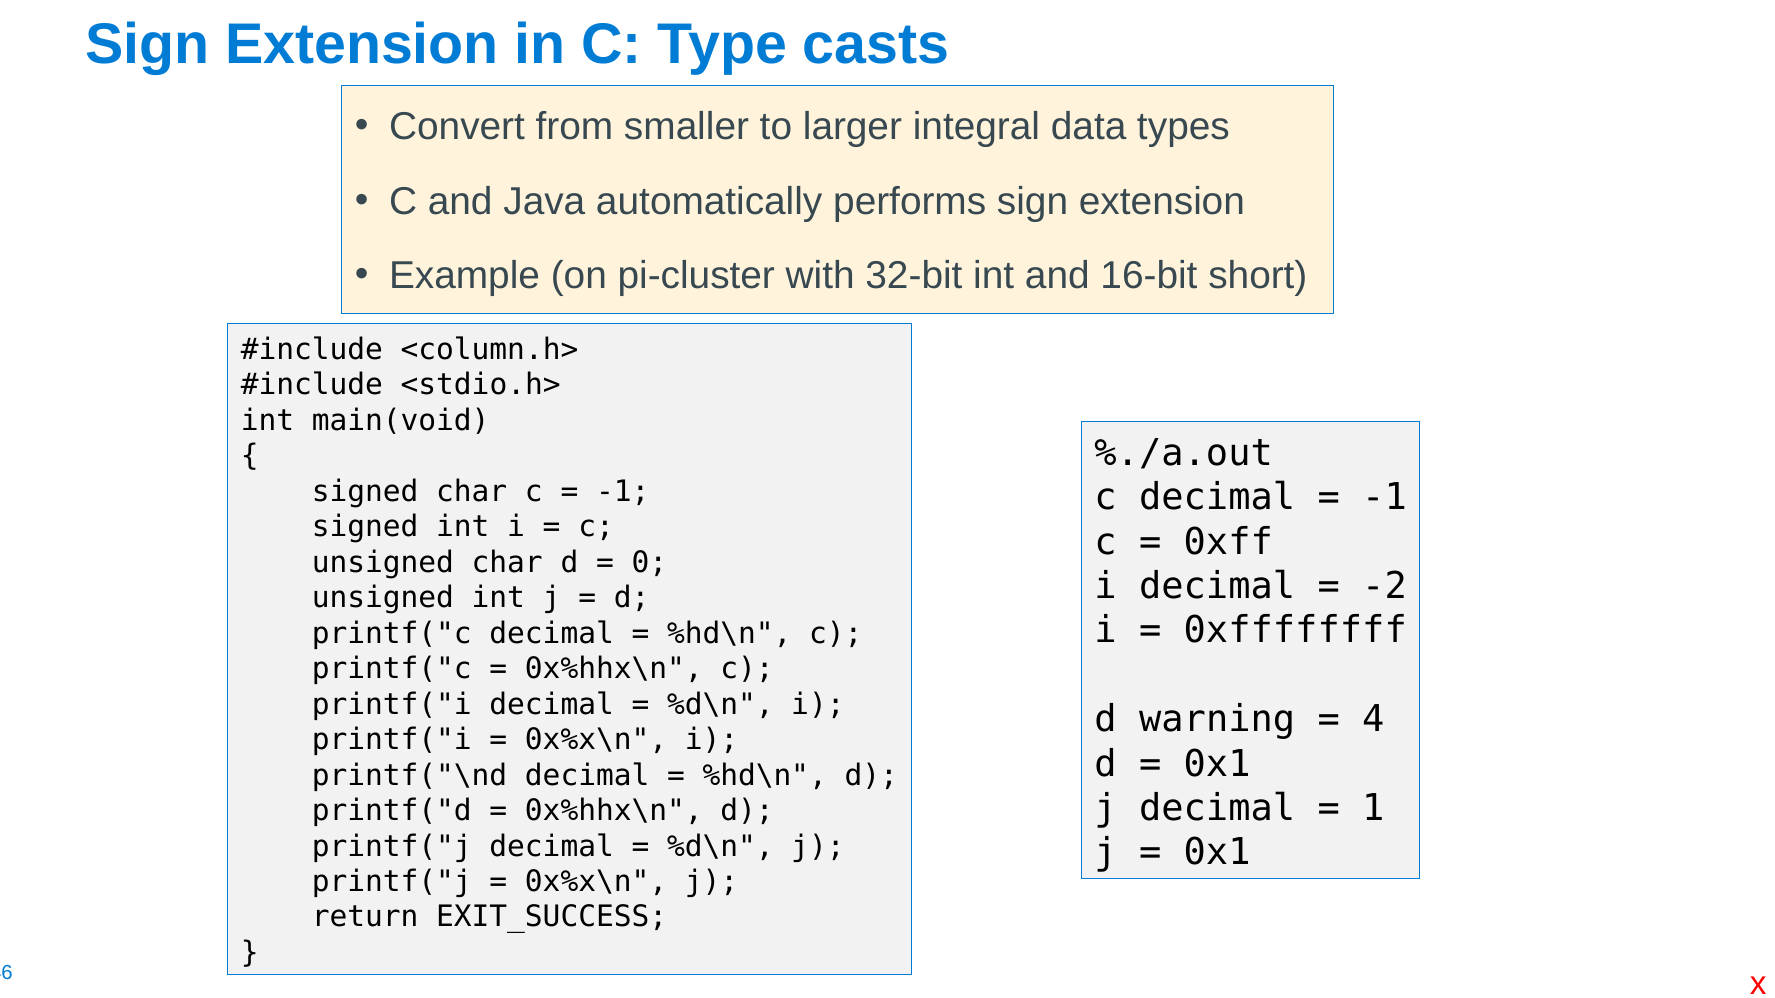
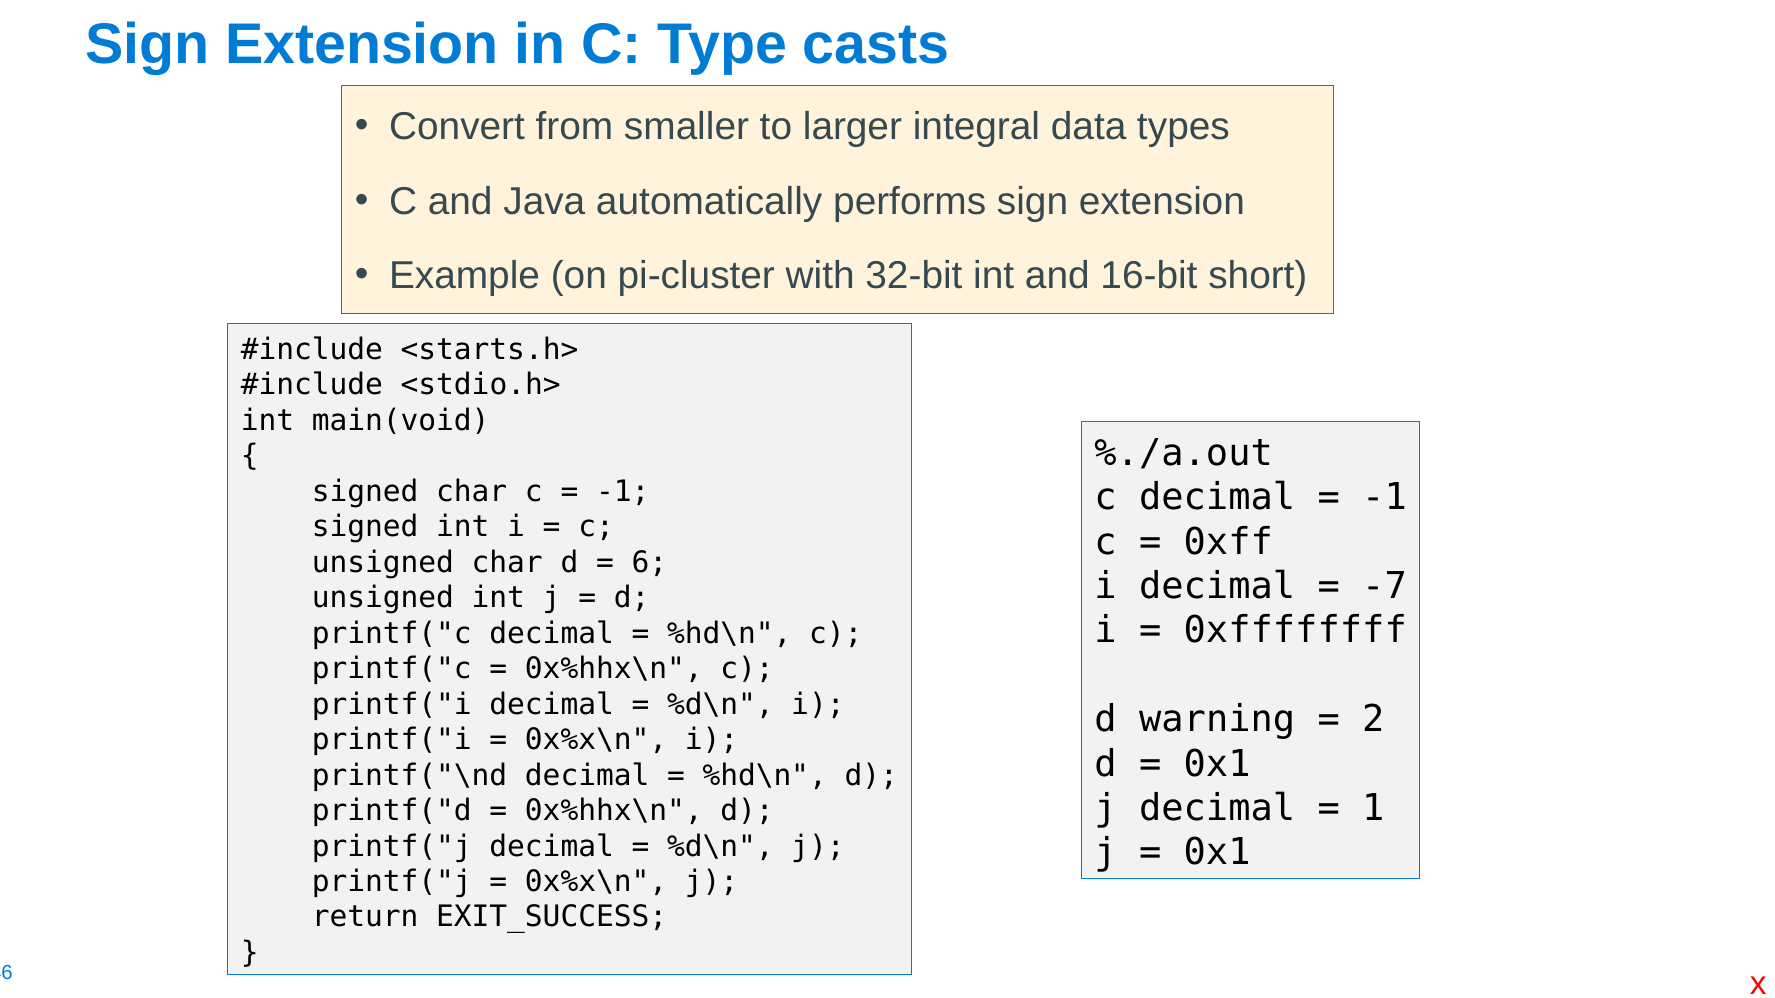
<column.h>: <column.h> -> <starts.h>
0: 0 -> 6
-2: -2 -> -7
4: 4 -> 2
